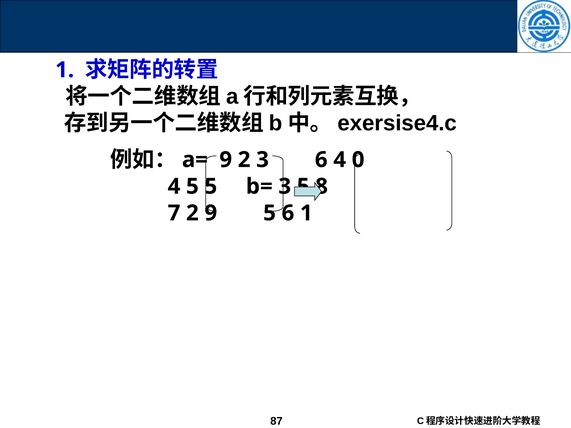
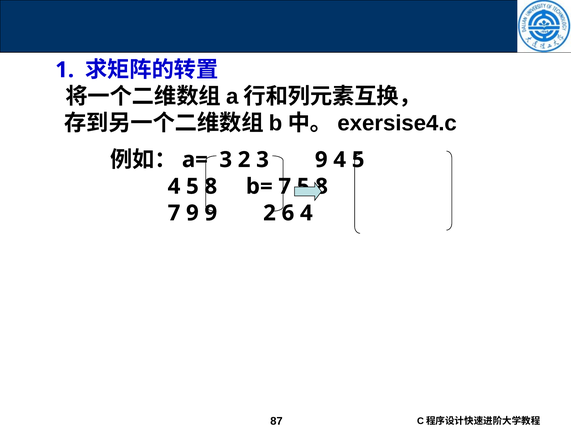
9 at (226, 160): 9 -> 3
3 6: 6 -> 9
0 at (358, 160): 0 -> 5
4 5 5: 5 -> 8
b= 3: 3 -> 7
7 2: 2 -> 9
9 5: 5 -> 2
6 1: 1 -> 4
